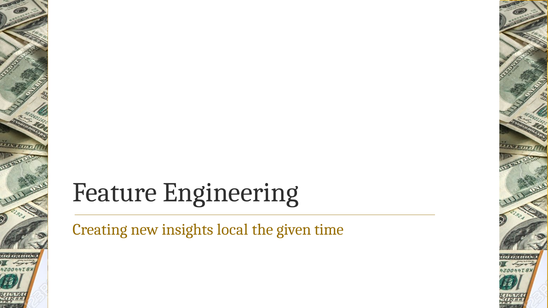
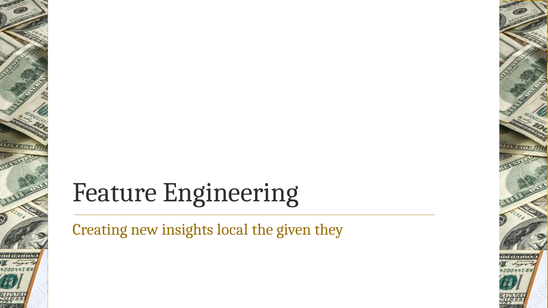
time: time -> they
